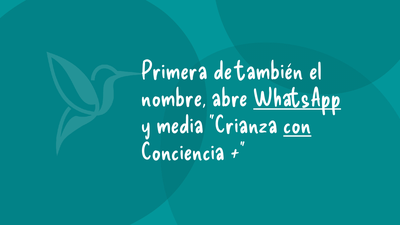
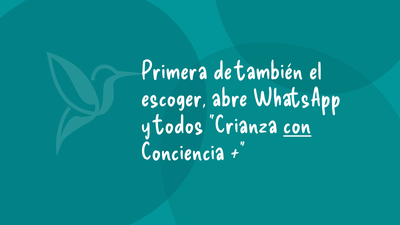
nombre: nombre -> escoger
WhatsApp underline: present -> none
media: media -> todos
